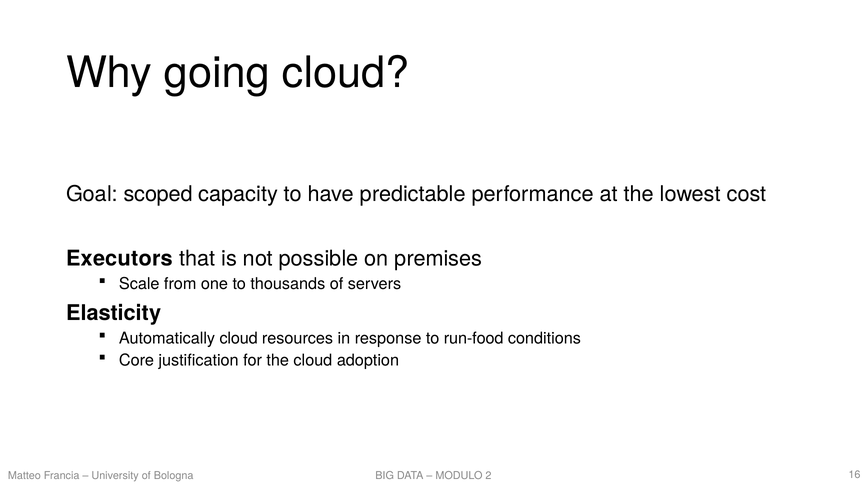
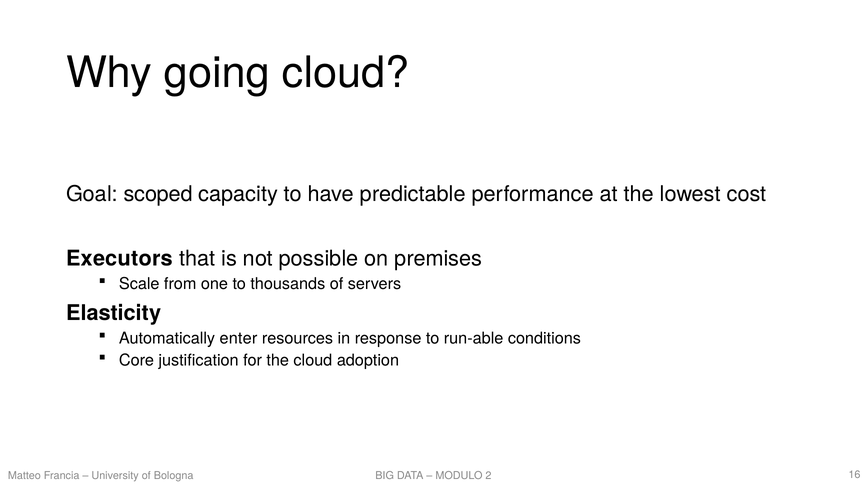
Automatically cloud: cloud -> enter
run-food: run-food -> run-able
